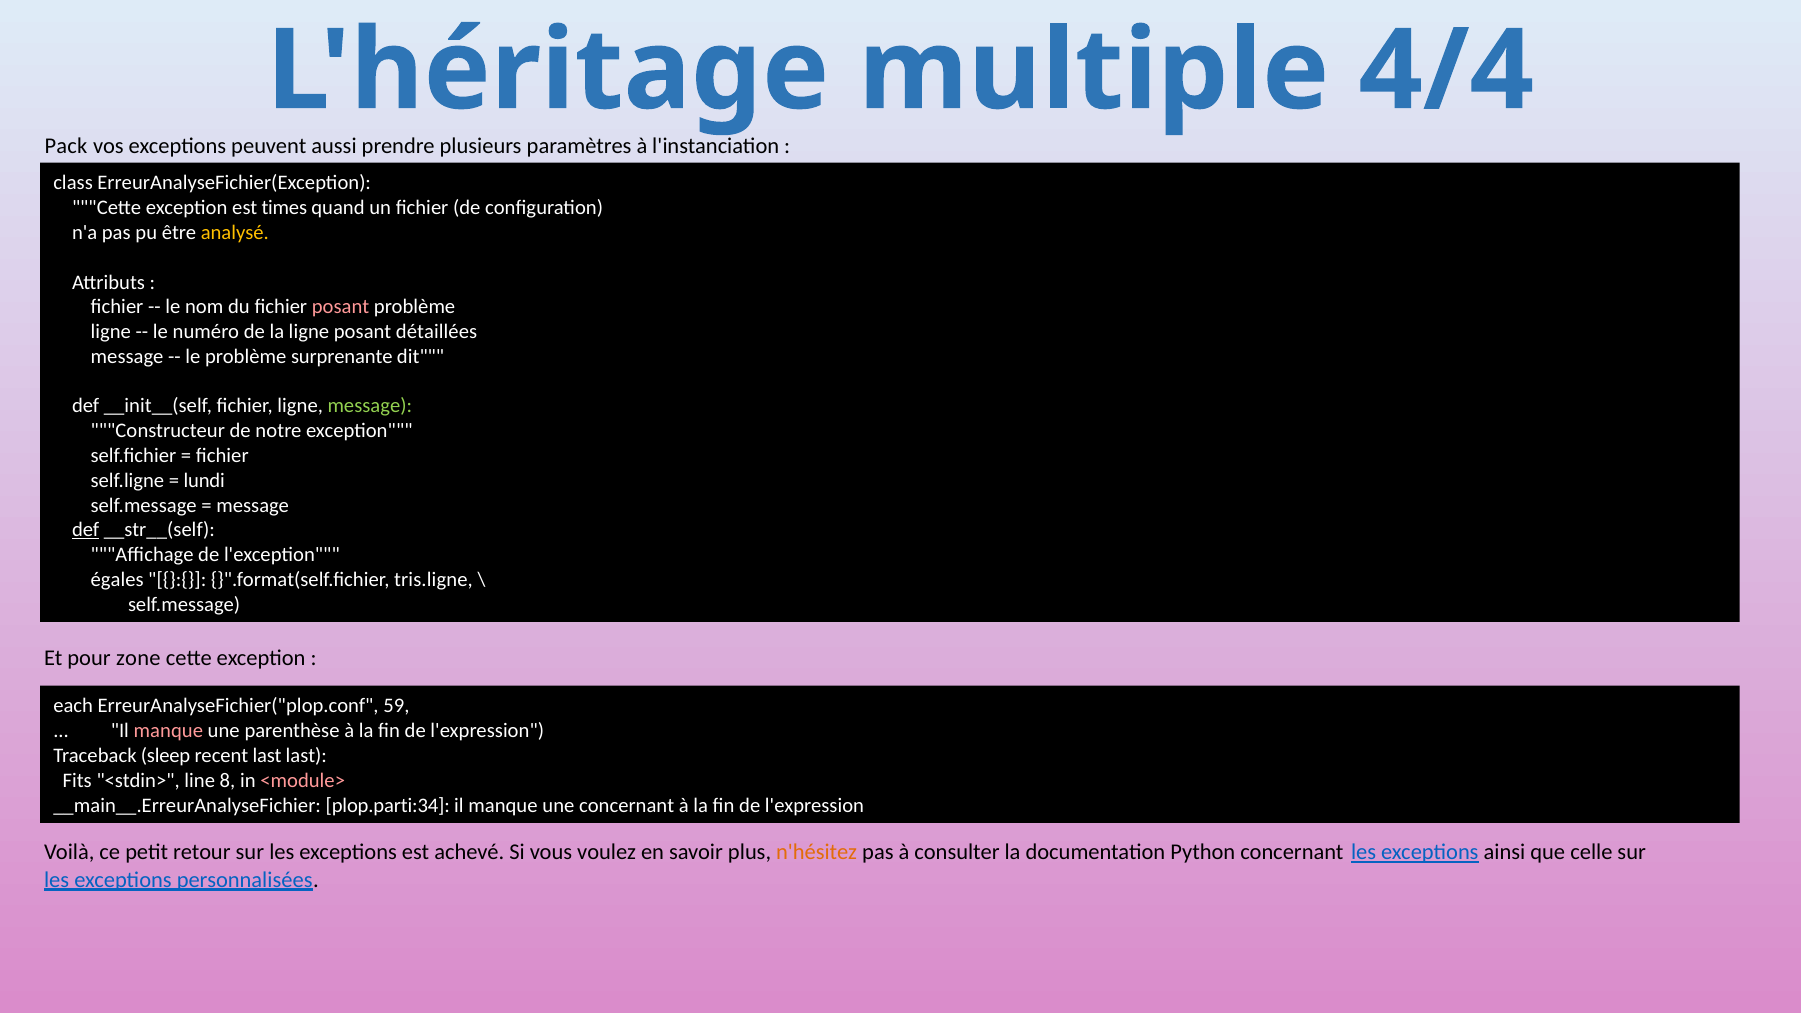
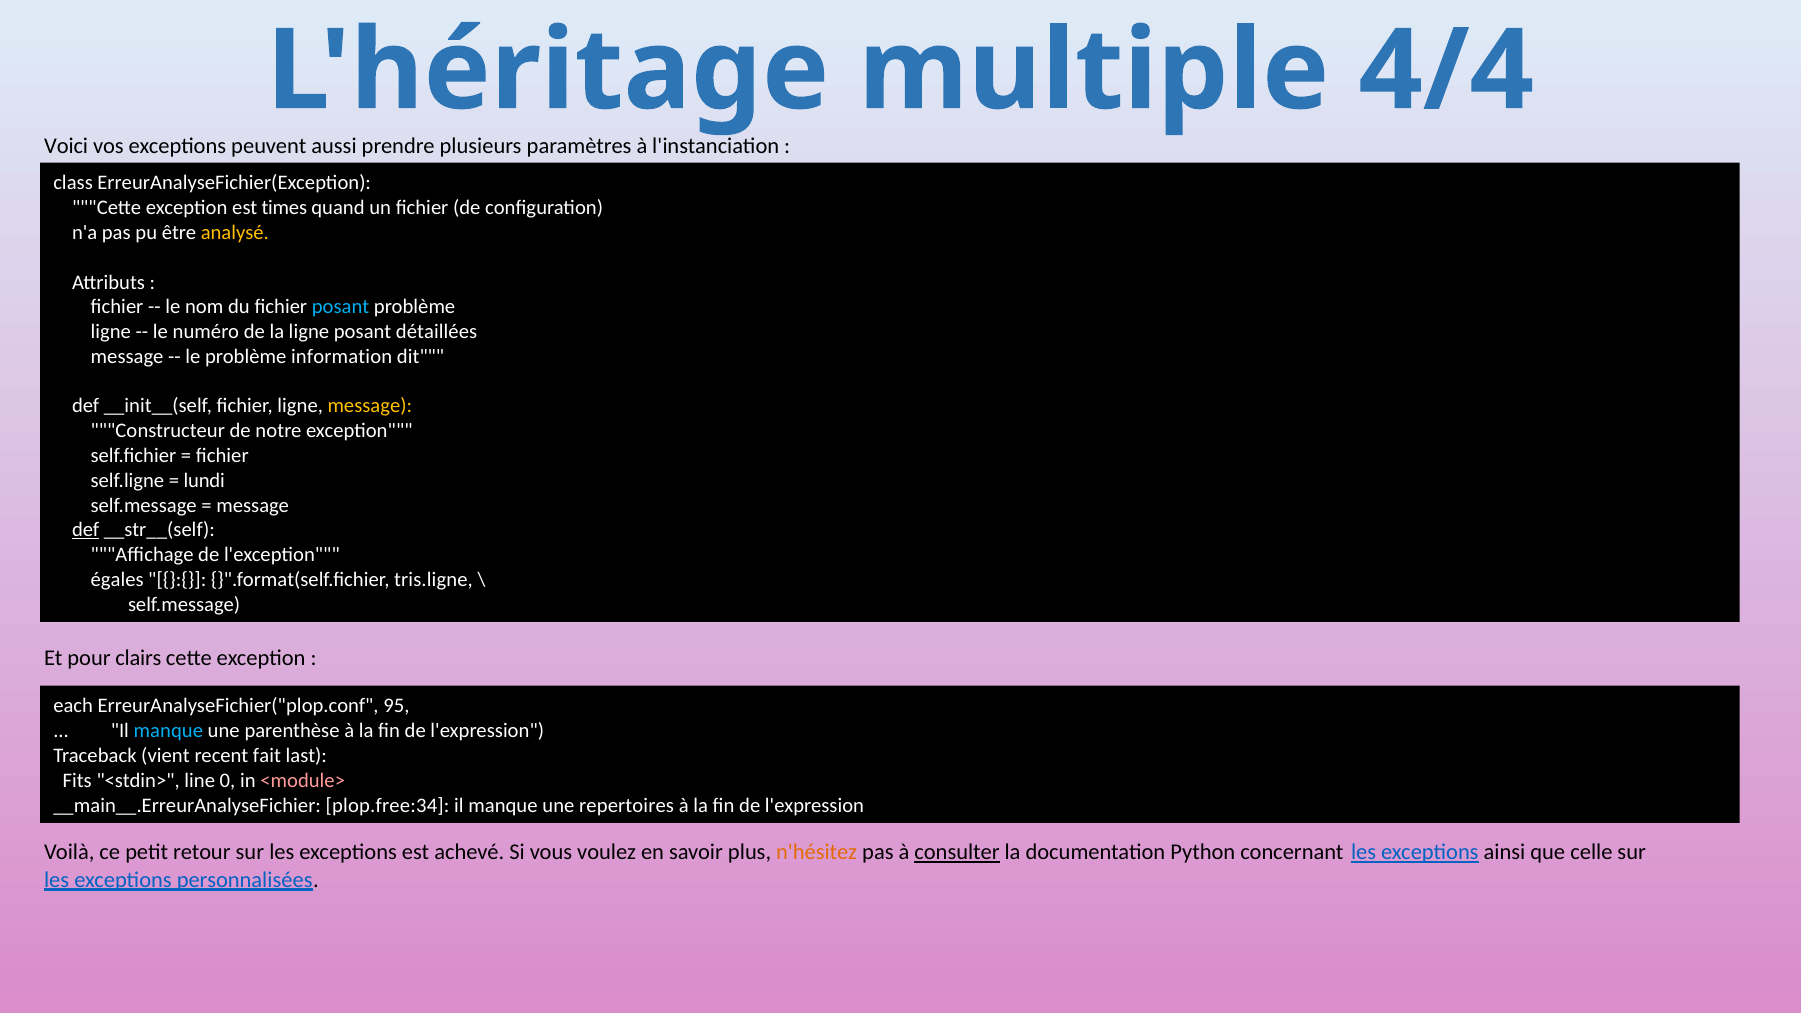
Pack: Pack -> Voici
posant at (341, 307) colour: pink -> light blue
surprenante: surprenante -> information
message at (370, 406) colour: light green -> yellow
zone: zone -> clairs
59: 59 -> 95
manque at (168, 731) colour: pink -> light blue
sleep: sleep -> vient
recent last: last -> fait
8: 8 -> 0
plop.parti:34: plop.parti:34 -> plop.free:34
une concernant: concernant -> repertoires
consulter underline: none -> present
